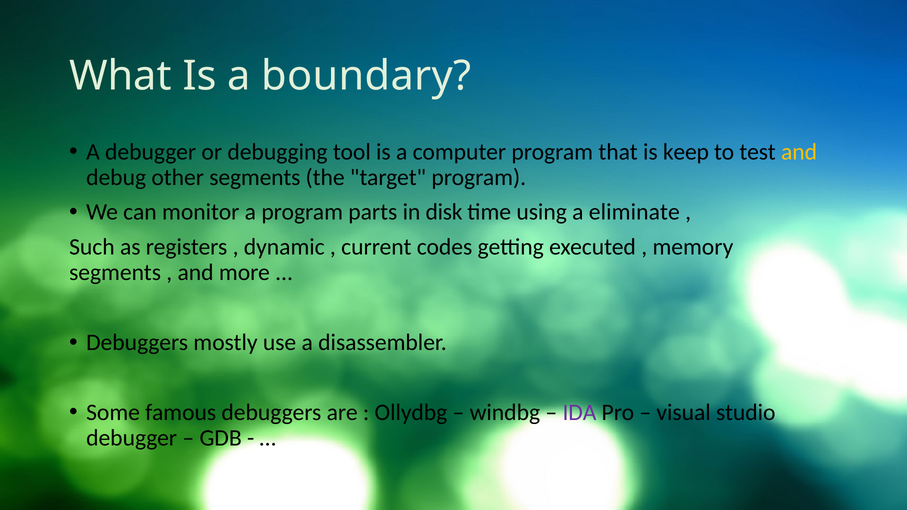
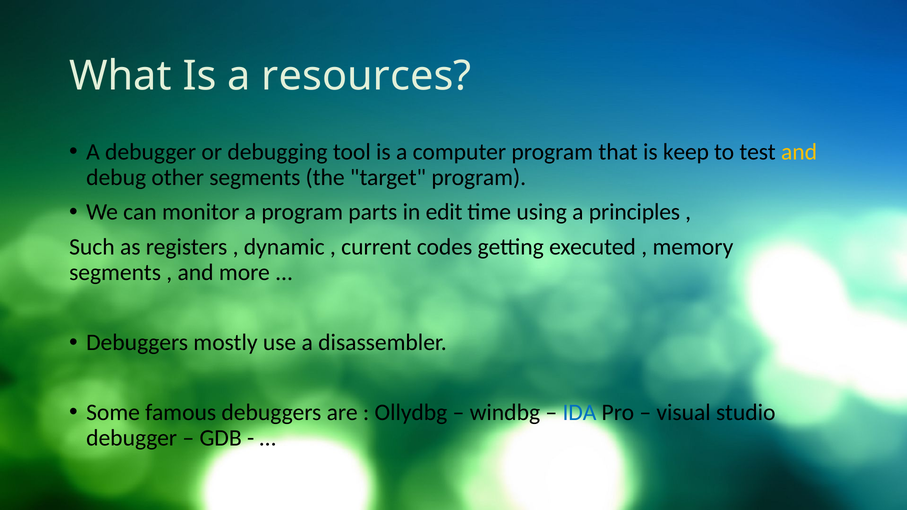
boundary: boundary -> resources
disk: disk -> edit
eliminate: eliminate -> principles
IDA colour: purple -> blue
